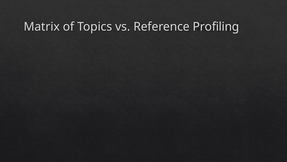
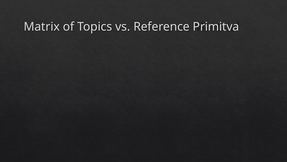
Profiling: Profiling -> Primitva
